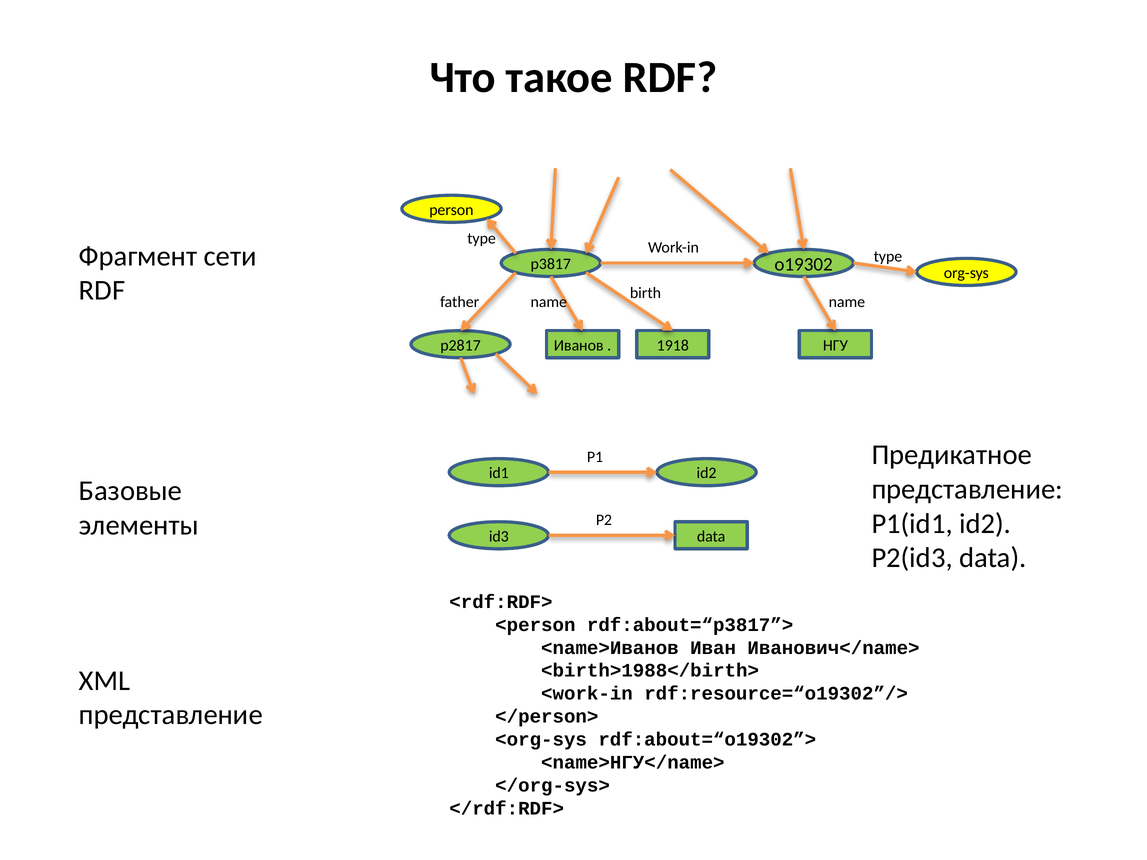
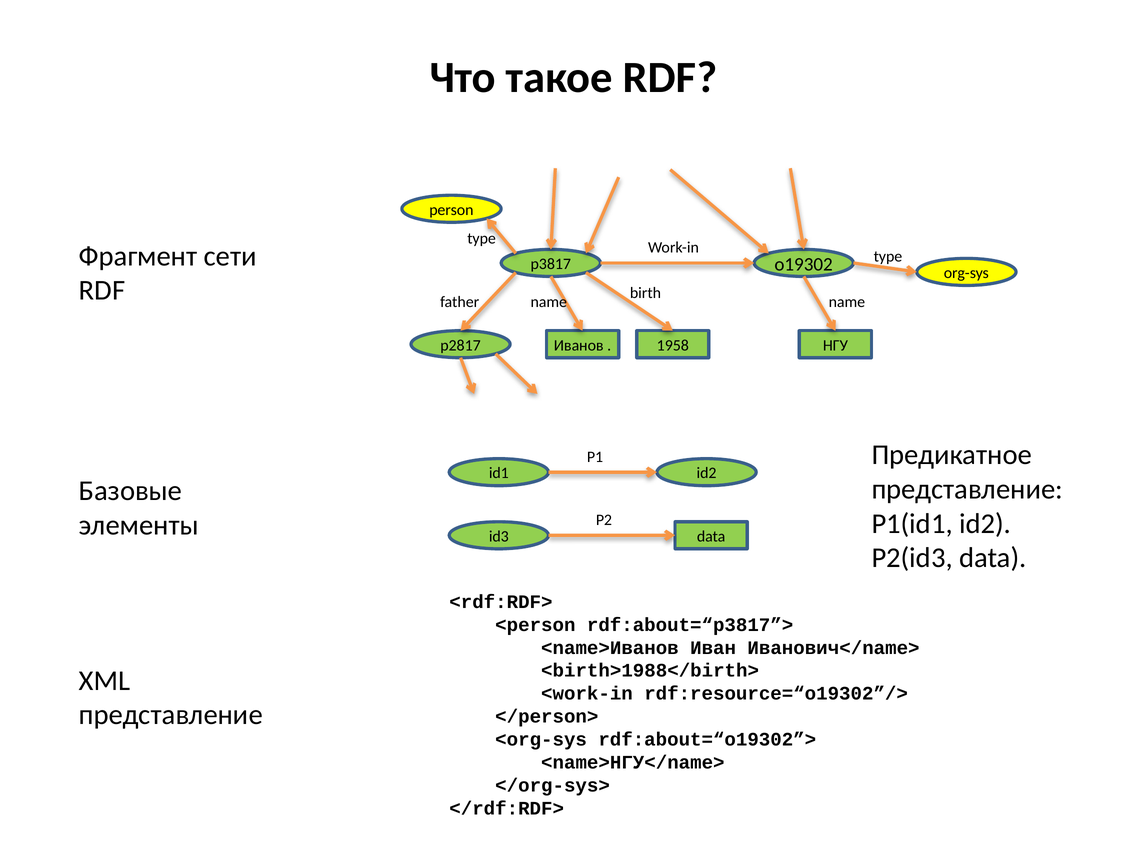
1918: 1918 -> 1958
